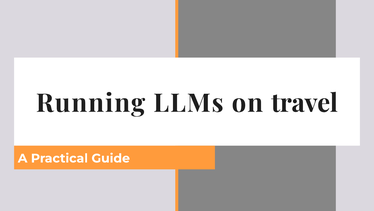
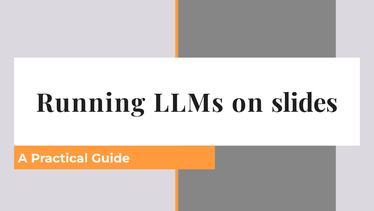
travel: travel -> slides
